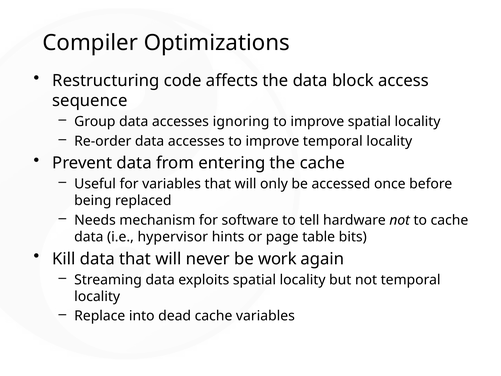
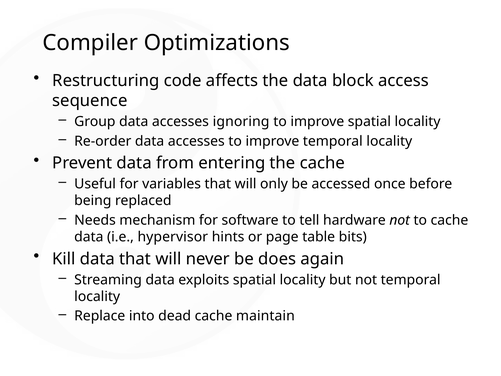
work: work -> does
cache variables: variables -> maintain
